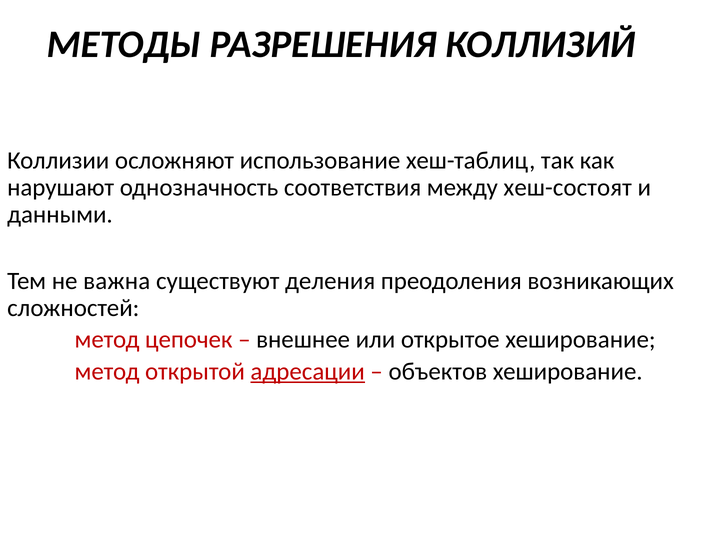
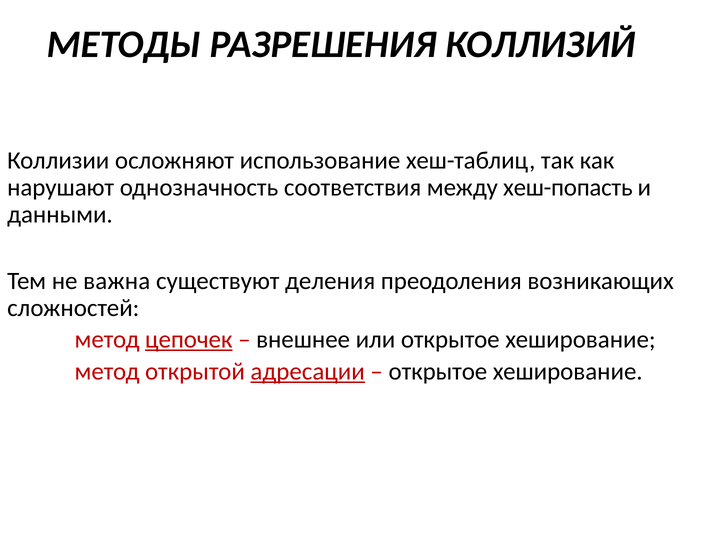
хеш-состоят: хеш-состоят -> хеш-попасть
цепочек underline: none -> present
объектов at (438, 372): объектов -> открытое
